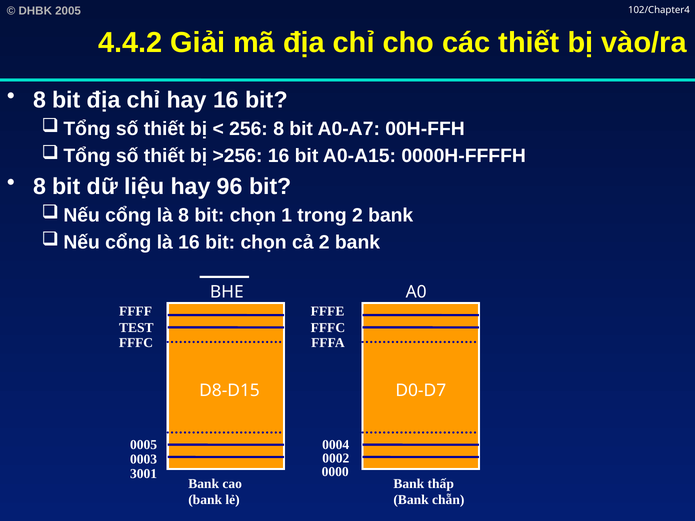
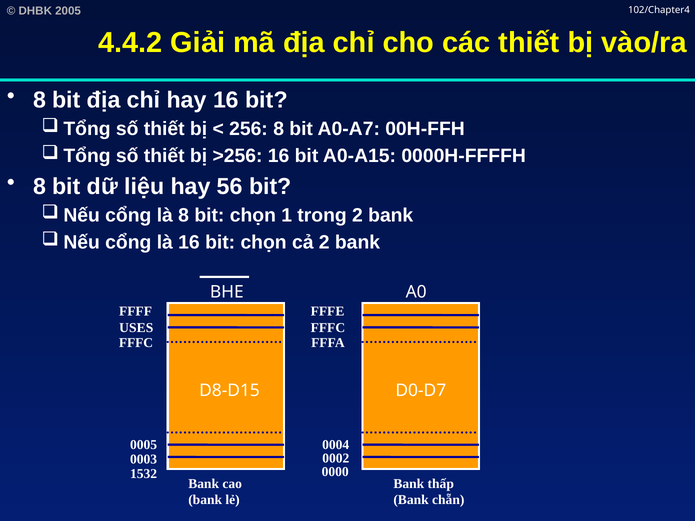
96: 96 -> 56
TEST: TEST -> USES
3001: 3001 -> 1532
